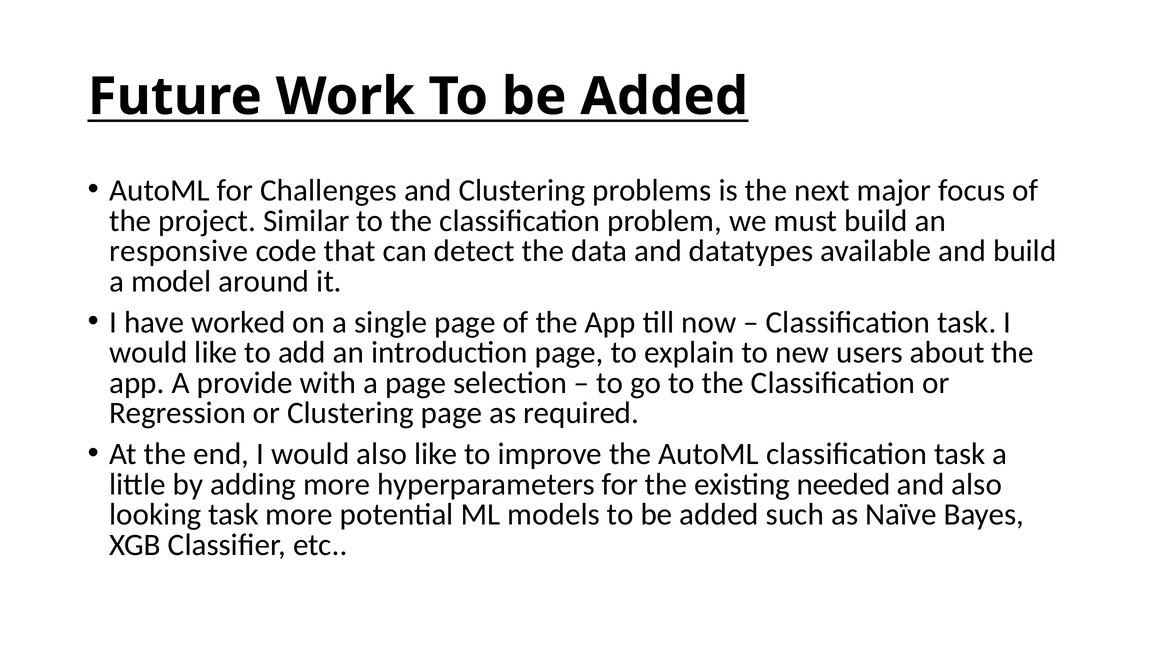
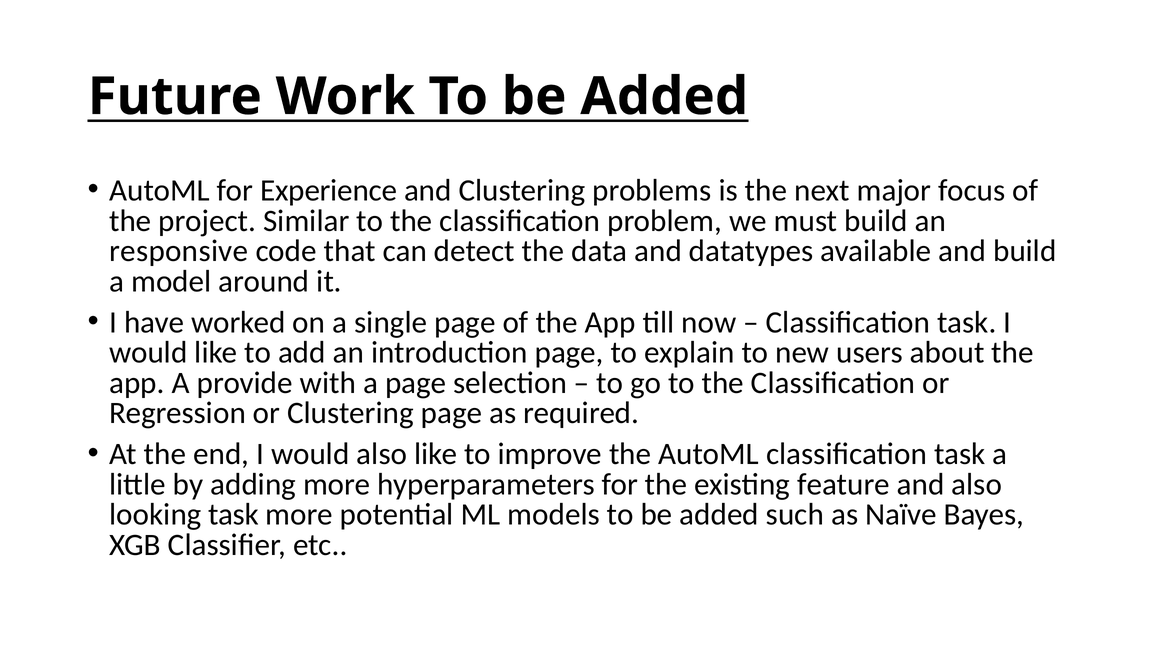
Challenges: Challenges -> Experience
needed: needed -> feature
